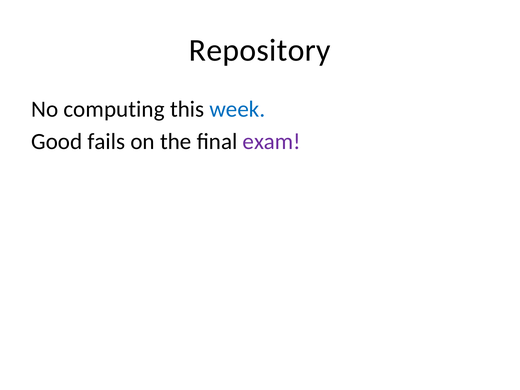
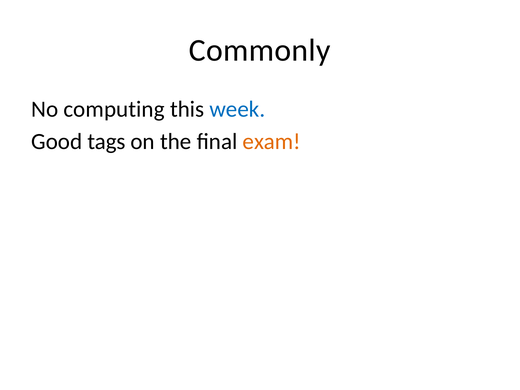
Repository: Repository -> Commonly
fails: fails -> tags
exam colour: purple -> orange
